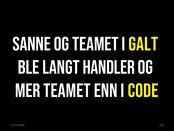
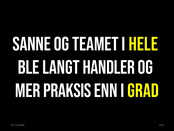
GALT: GALT -> HELE
MER TEAMET: TEAMET -> PRAKSIS
CODE: CODE -> GRAD
